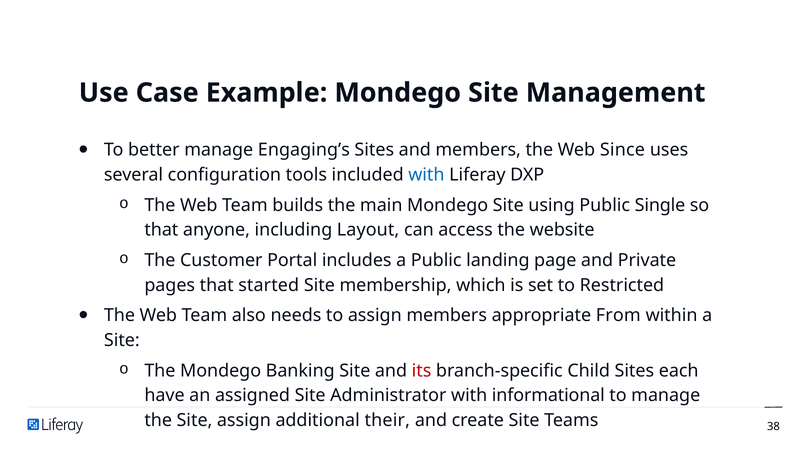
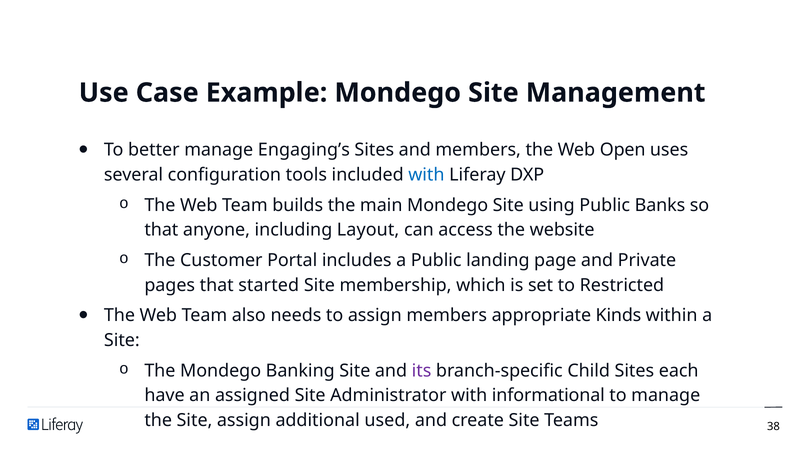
Since: Since -> Open
Single: Single -> Banks
From: From -> Kinds
its colour: red -> purple
their: their -> used
